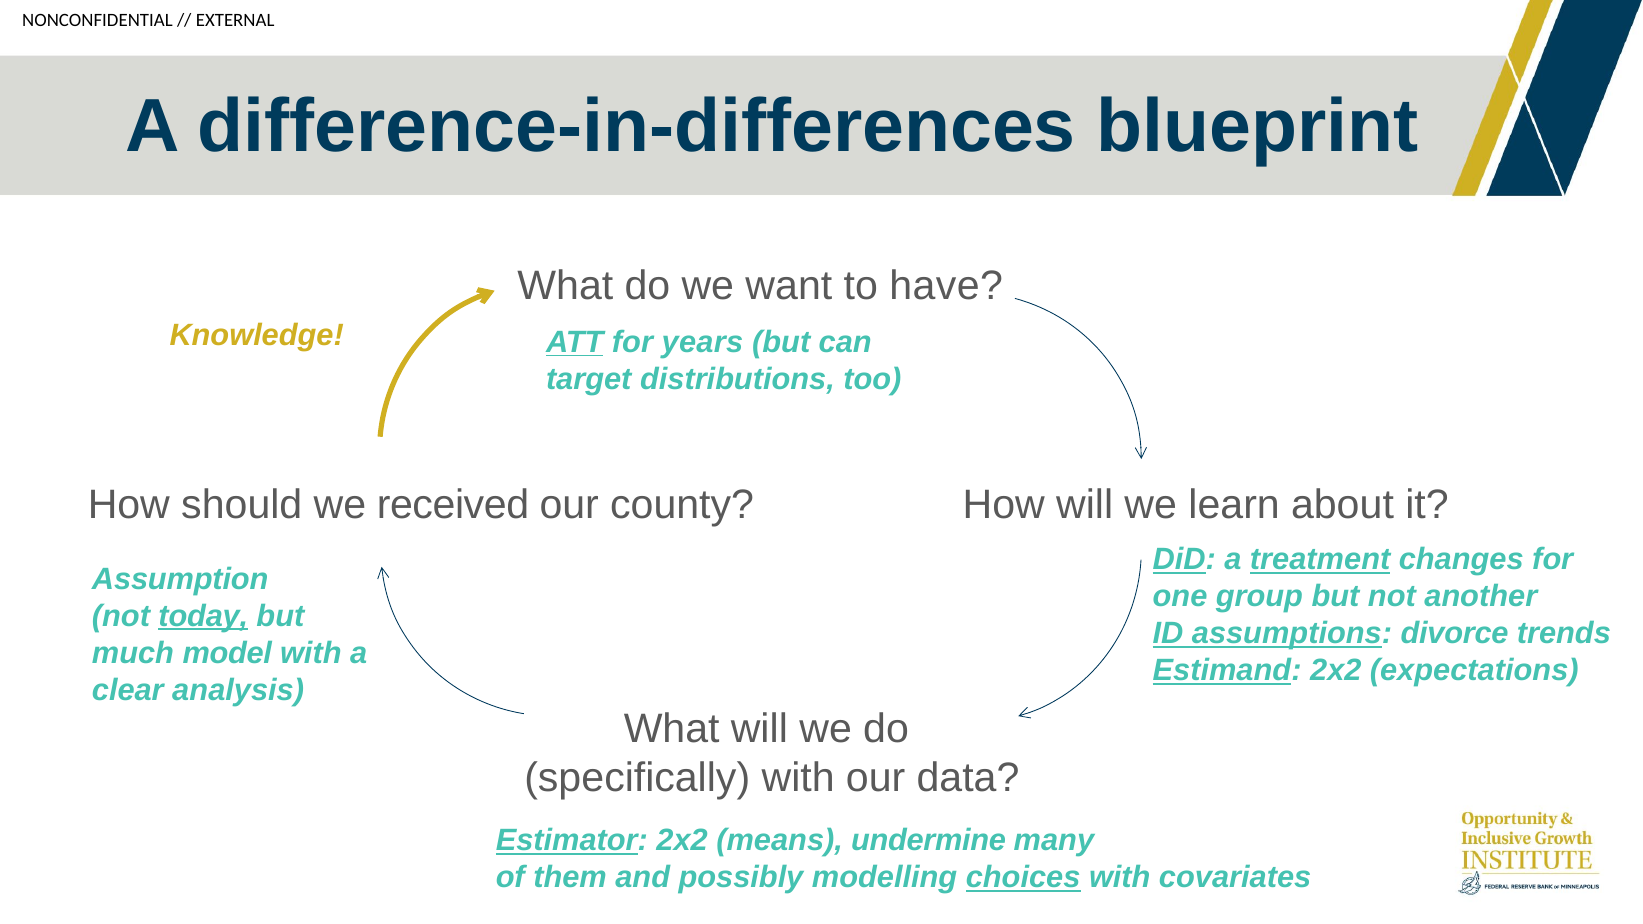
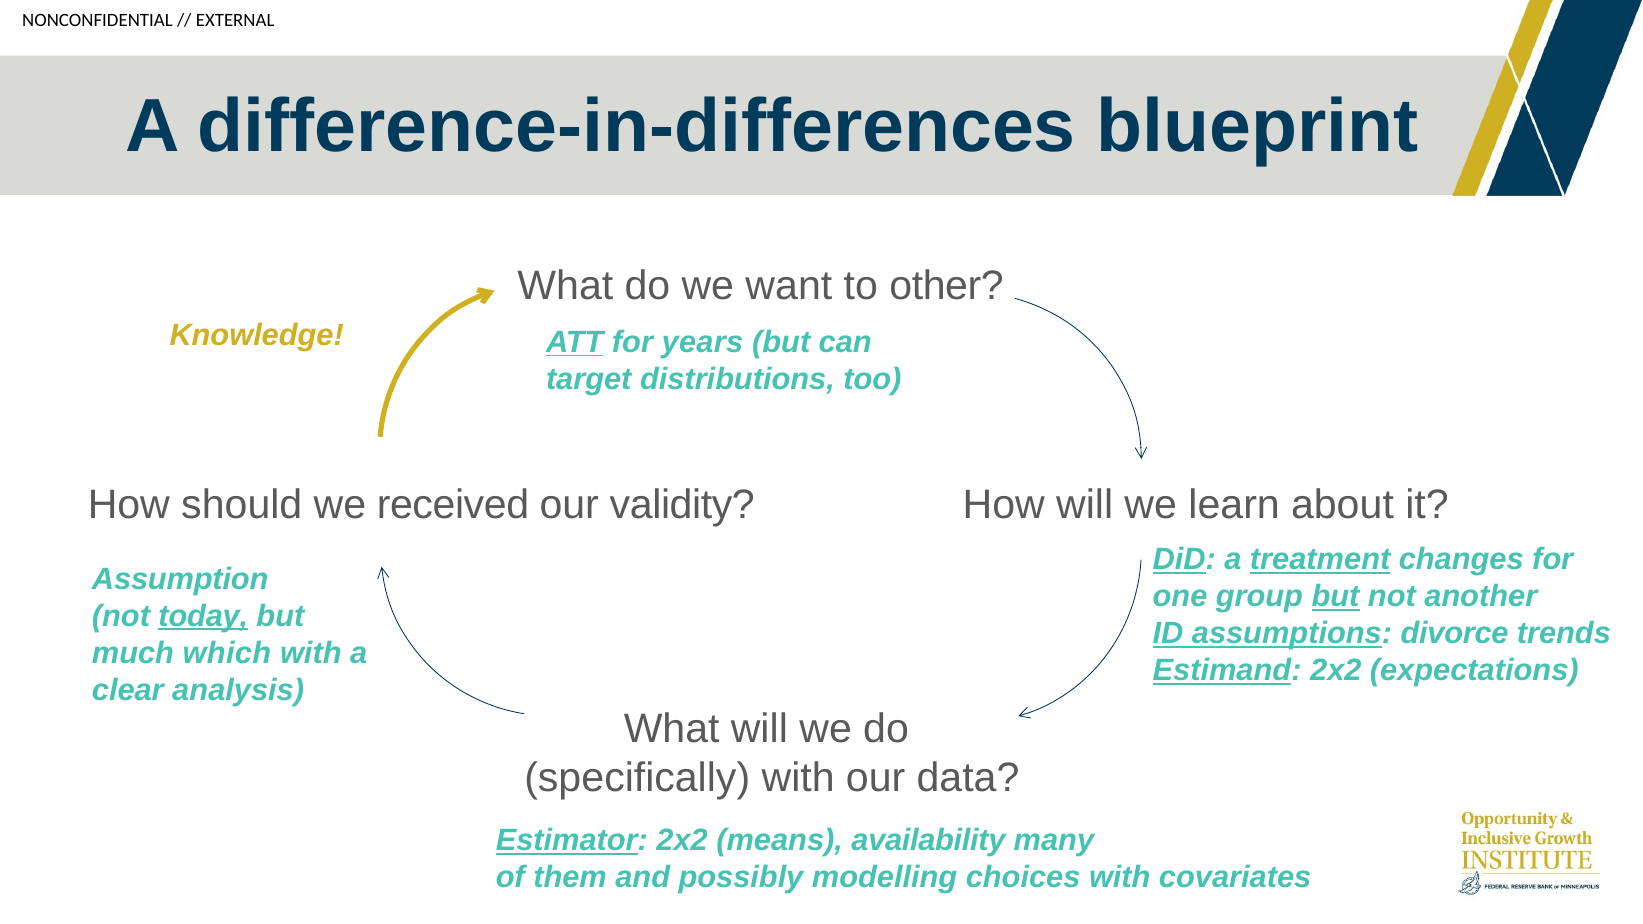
have: have -> other
county: county -> validity
but at (1336, 597) underline: none -> present
model: model -> which
undermine: undermine -> availability
choices underline: present -> none
